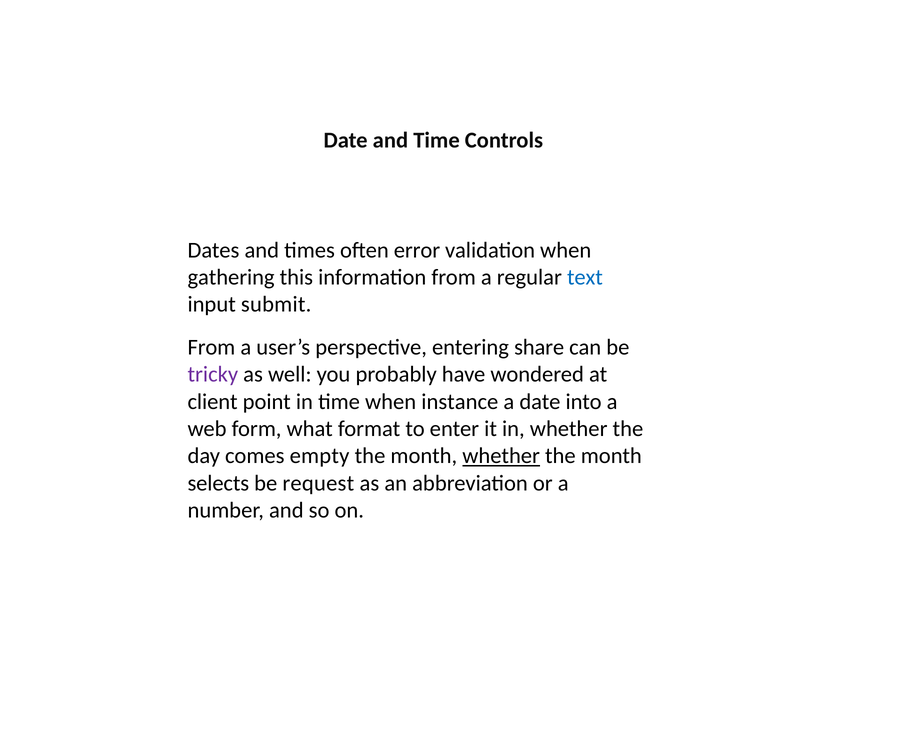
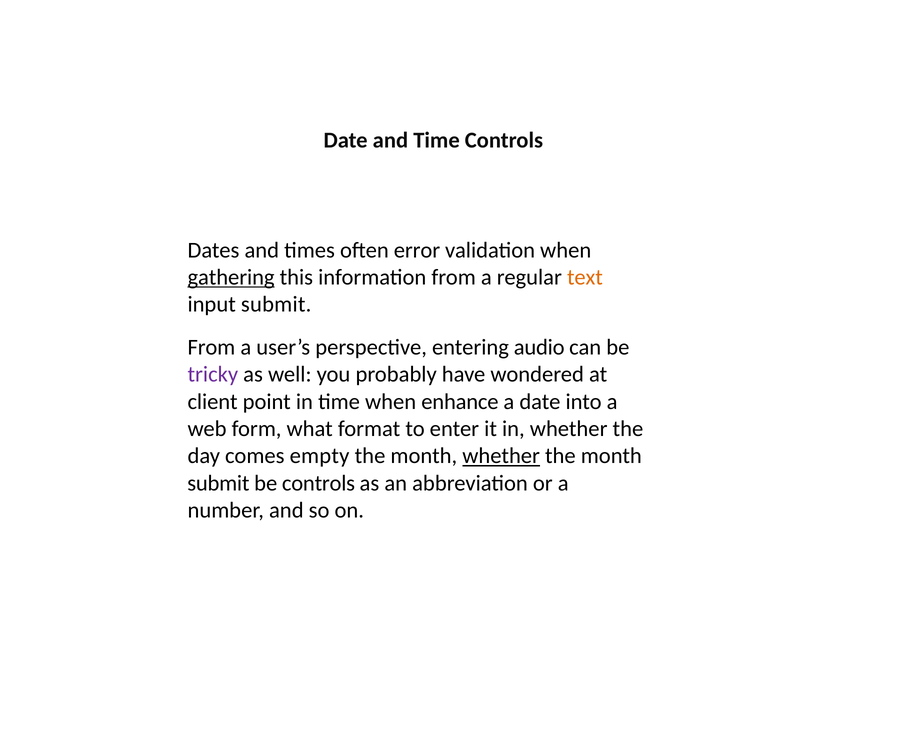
gathering underline: none -> present
text colour: blue -> orange
share: share -> audio
instance: instance -> enhance
selects at (218, 483): selects -> submit
be request: request -> controls
